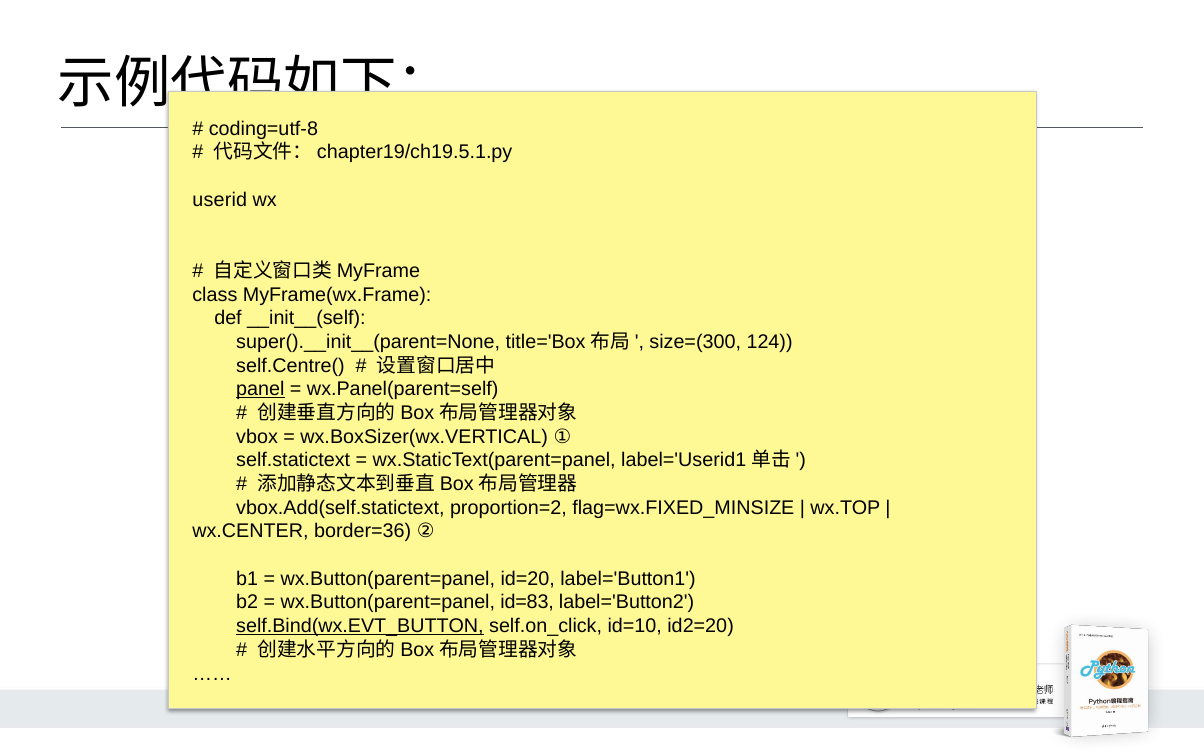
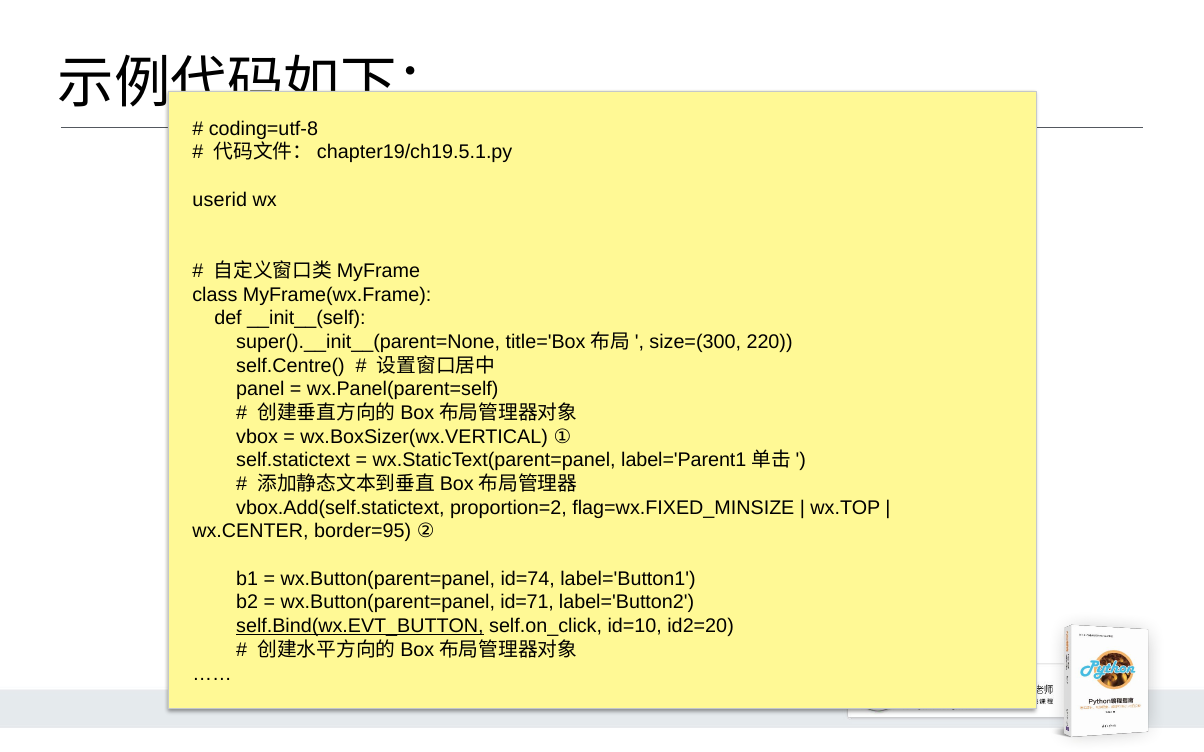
124: 124 -> 220
panel underline: present -> none
label='Userid1: label='Userid1 -> label='Parent1
border=36: border=36 -> border=95
id=20: id=20 -> id=74
id=83: id=83 -> id=71
